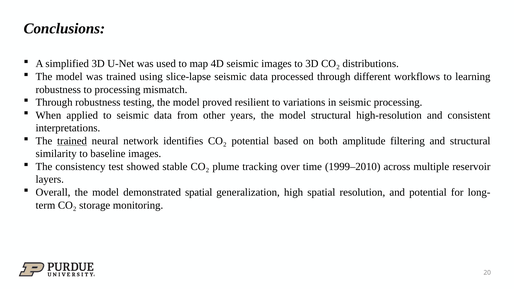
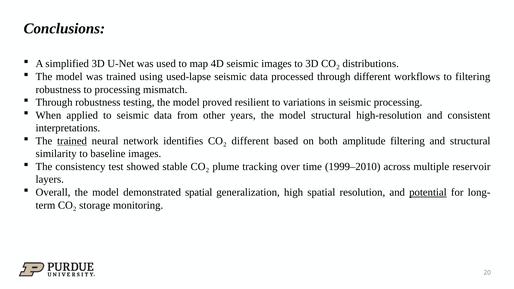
slice-lapse: slice-lapse -> used-lapse
to learning: learning -> filtering
CO₂ potential: potential -> different
potential at (428, 192) underline: none -> present
